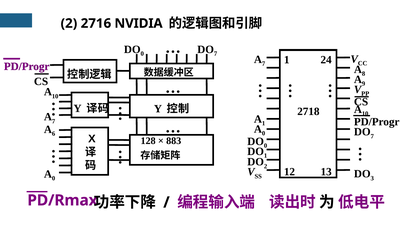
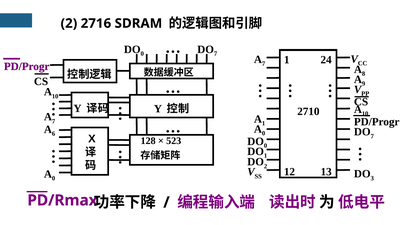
NVIDIA: NVIDIA -> SDRAM
2718: 2718 -> 2710
883: 883 -> 523
